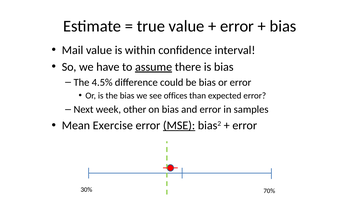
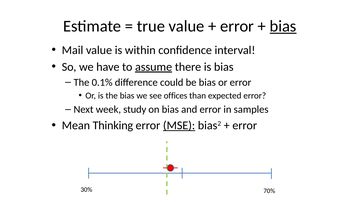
bias at (283, 26) underline: none -> present
4.5%: 4.5% -> 0.1%
other: other -> study
Exercise: Exercise -> Thinking
